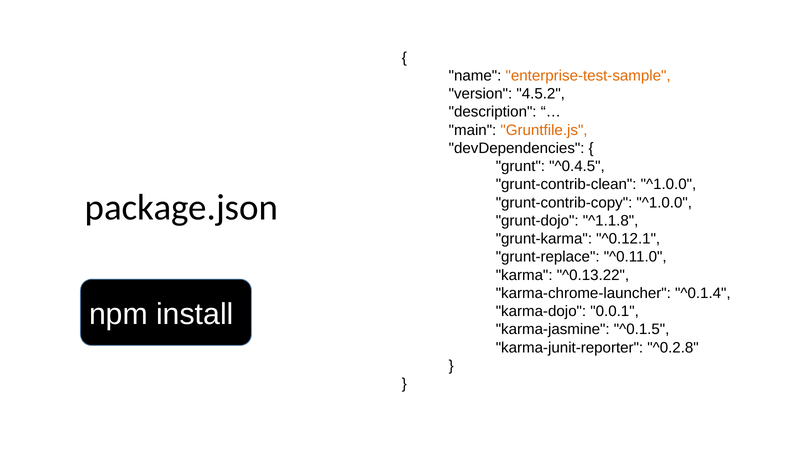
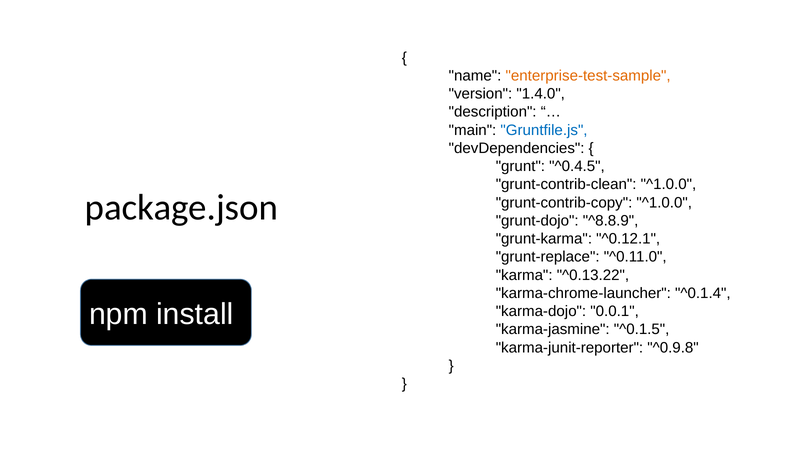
4.5.2: 4.5.2 -> 1.4.0
Gruntfile.js colour: orange -> blue
^1.1.8: ^1.1.8 -> ^8.8.9
^0.2.8: ^0.2.8 -> ^0.9.8
